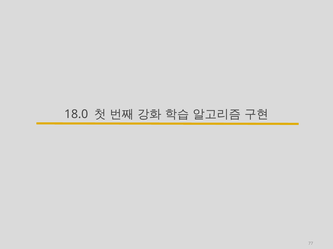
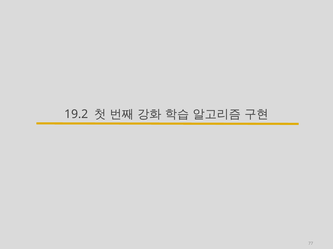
18.0: 18.0 -> 19.2
